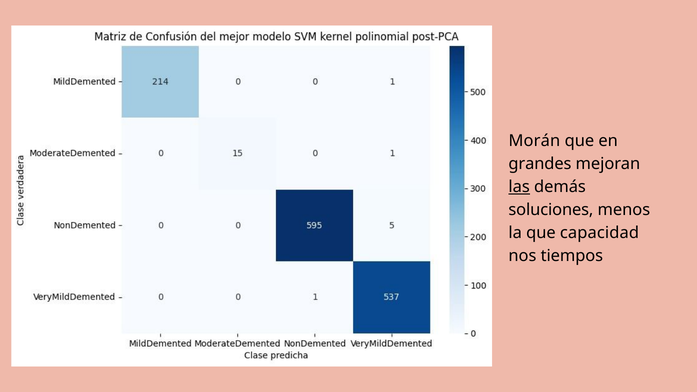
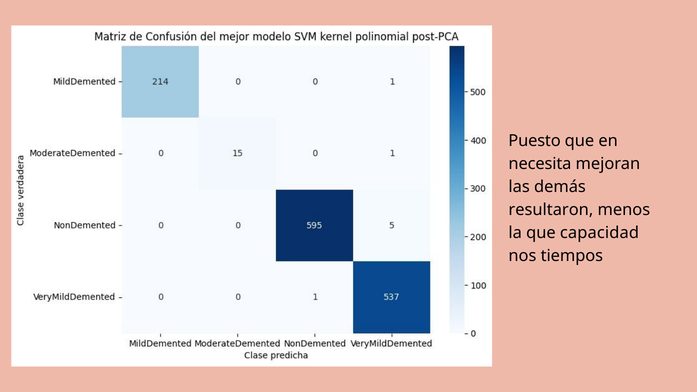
Morán: Morán -> Puesto
grandes: grandes -> necesita
las underline: present -> none
soluciones: soluciones -> resultaron
